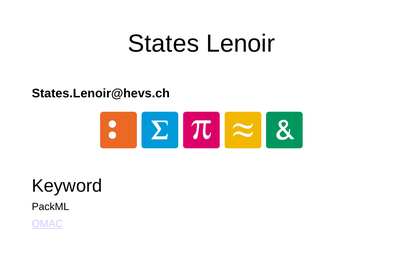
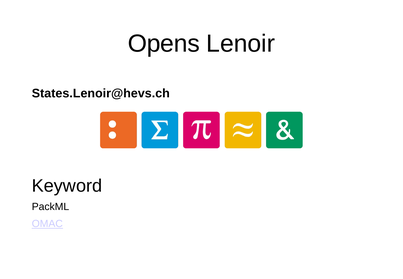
States: States -> Opens
